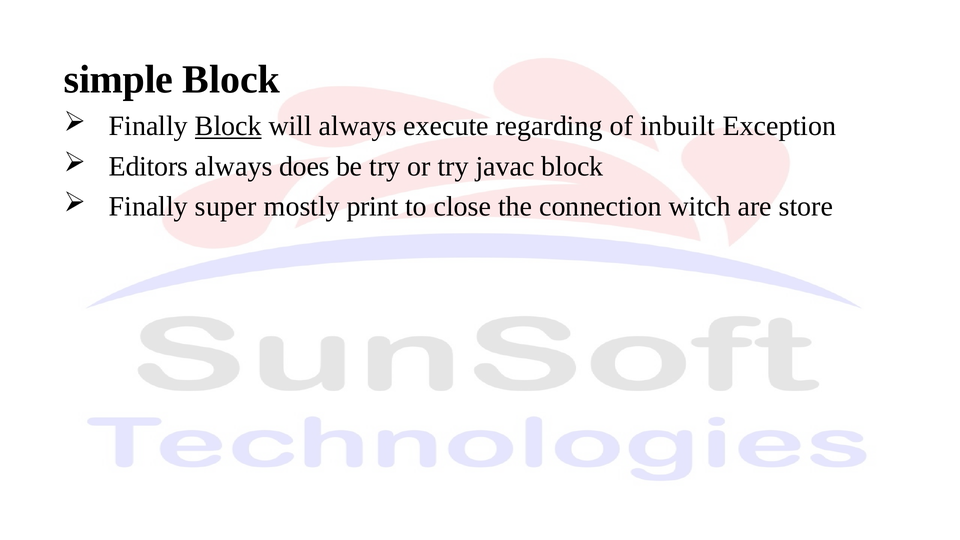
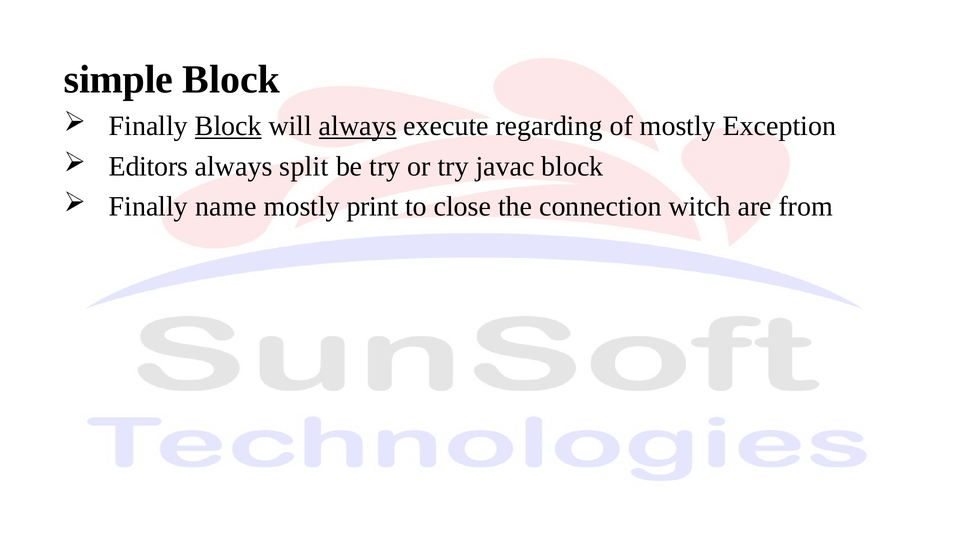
always at (358, 126) underline: none -> present
of inbuilt: inbuilt -> mostly
does: does -> split
super: super -> name
store: store -> from
